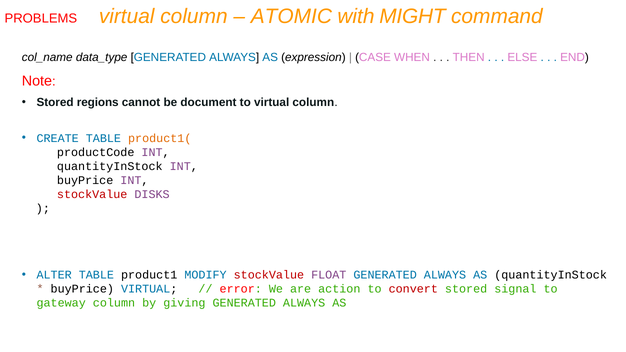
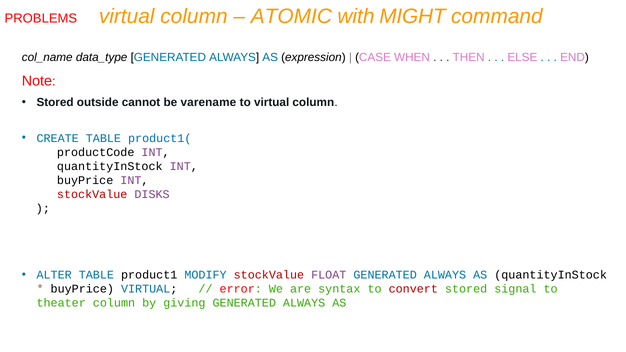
regions: regions -> outside
document: document -> varename
product1( colour: orange -> blue
action: action -> syntax
gateway: gateway -> theater
